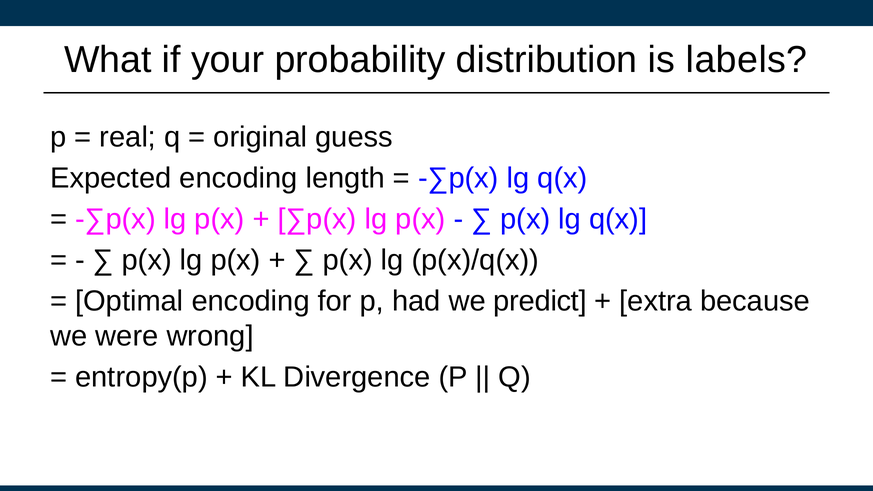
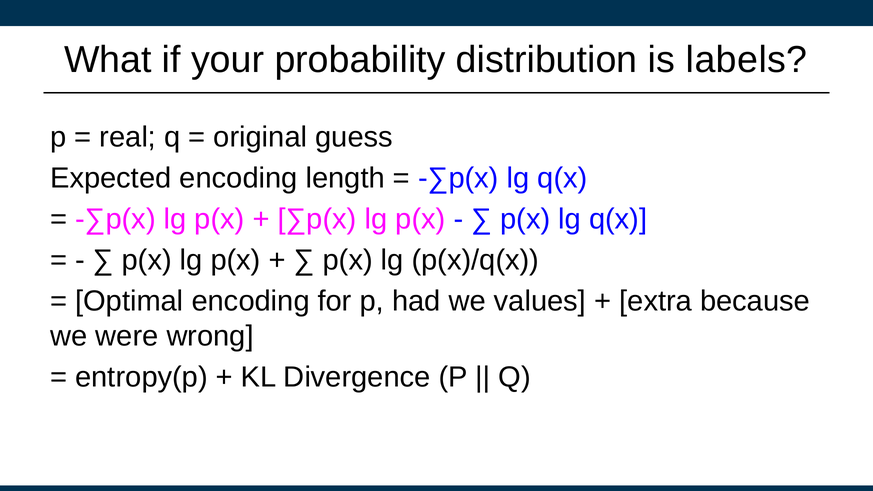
predict: predict -> values
